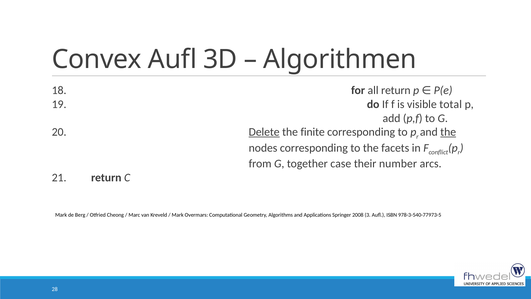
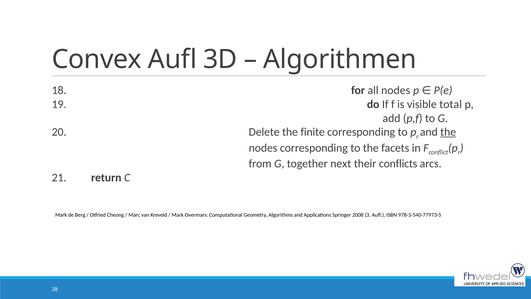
all return: return -> nodes
Delete underline: present -> none
case: case -> next
number: number -> conflicts
